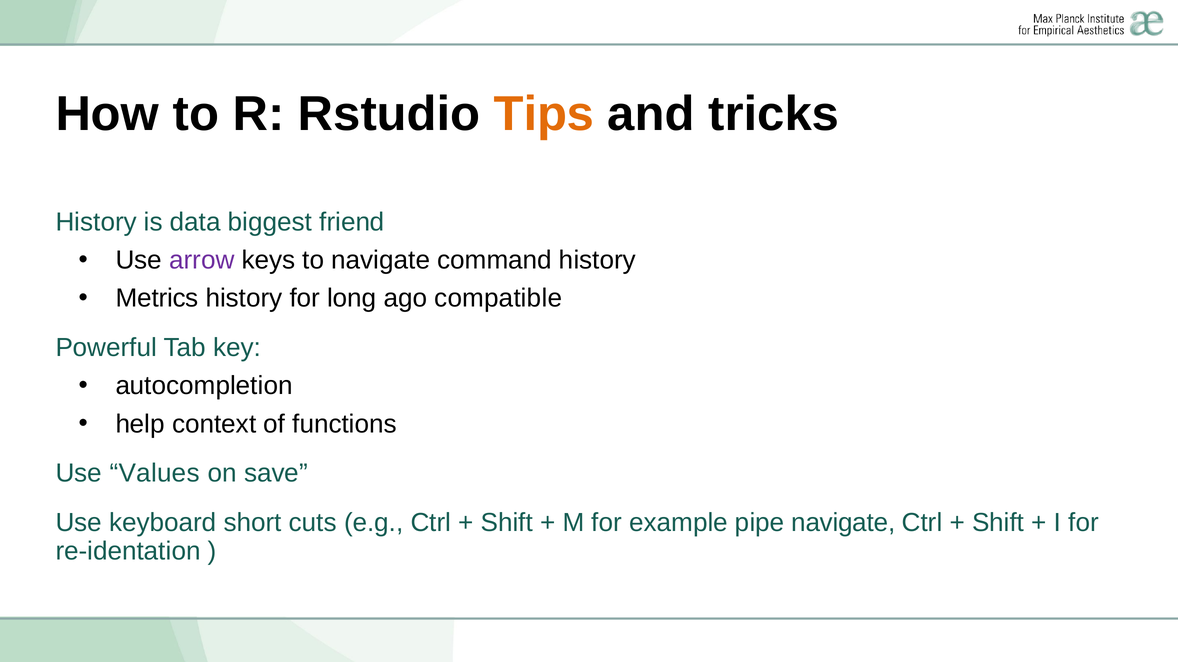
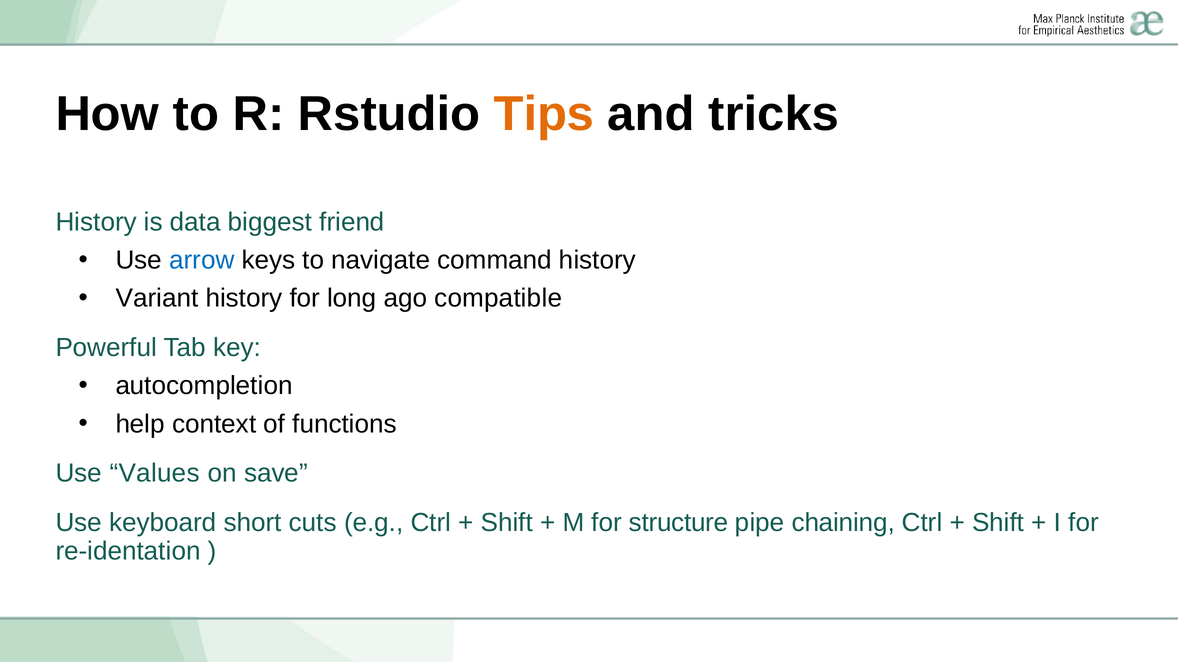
arrow colour: purple -> blue
Metrics: Metrics -> Variant
example: example -> structure
pipe navigate: navigate -> chaining
